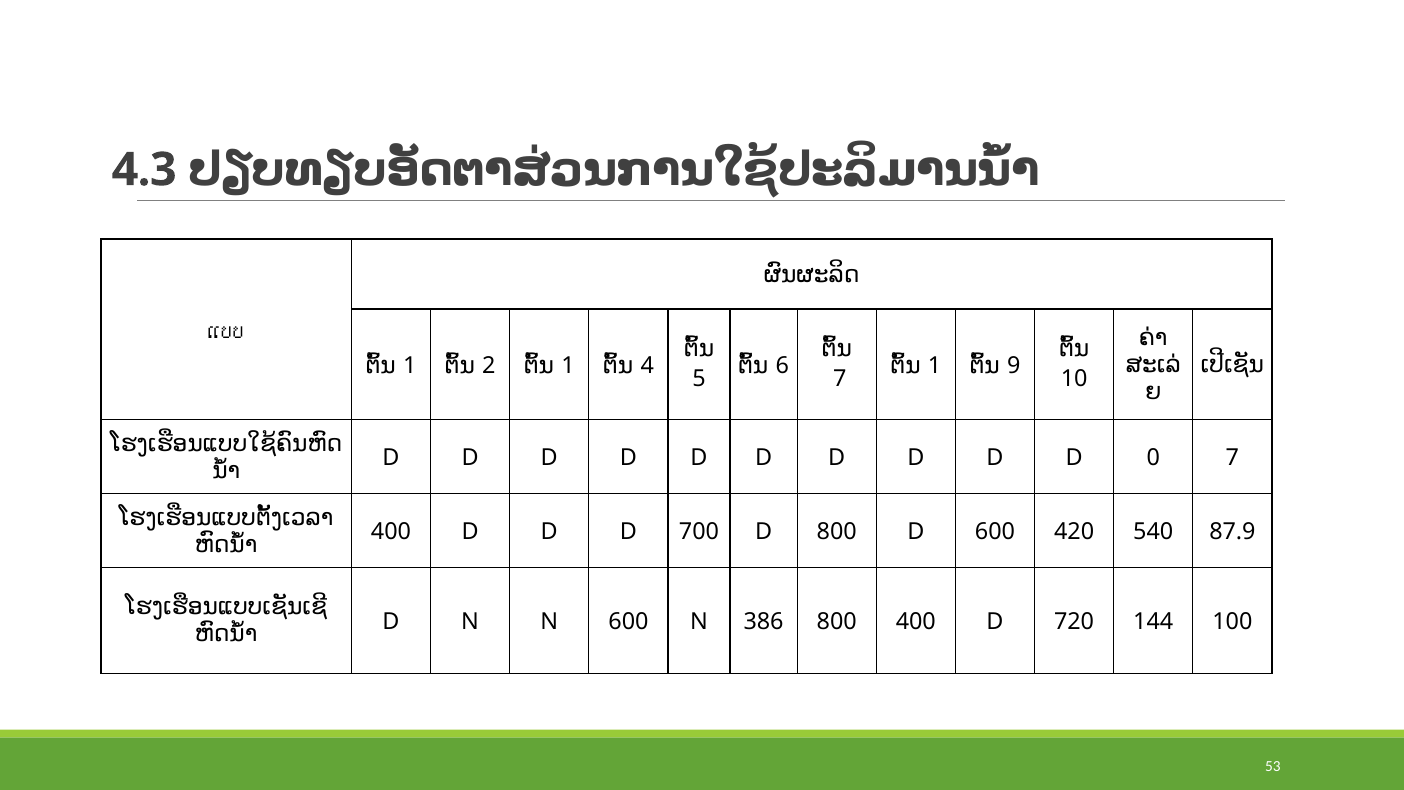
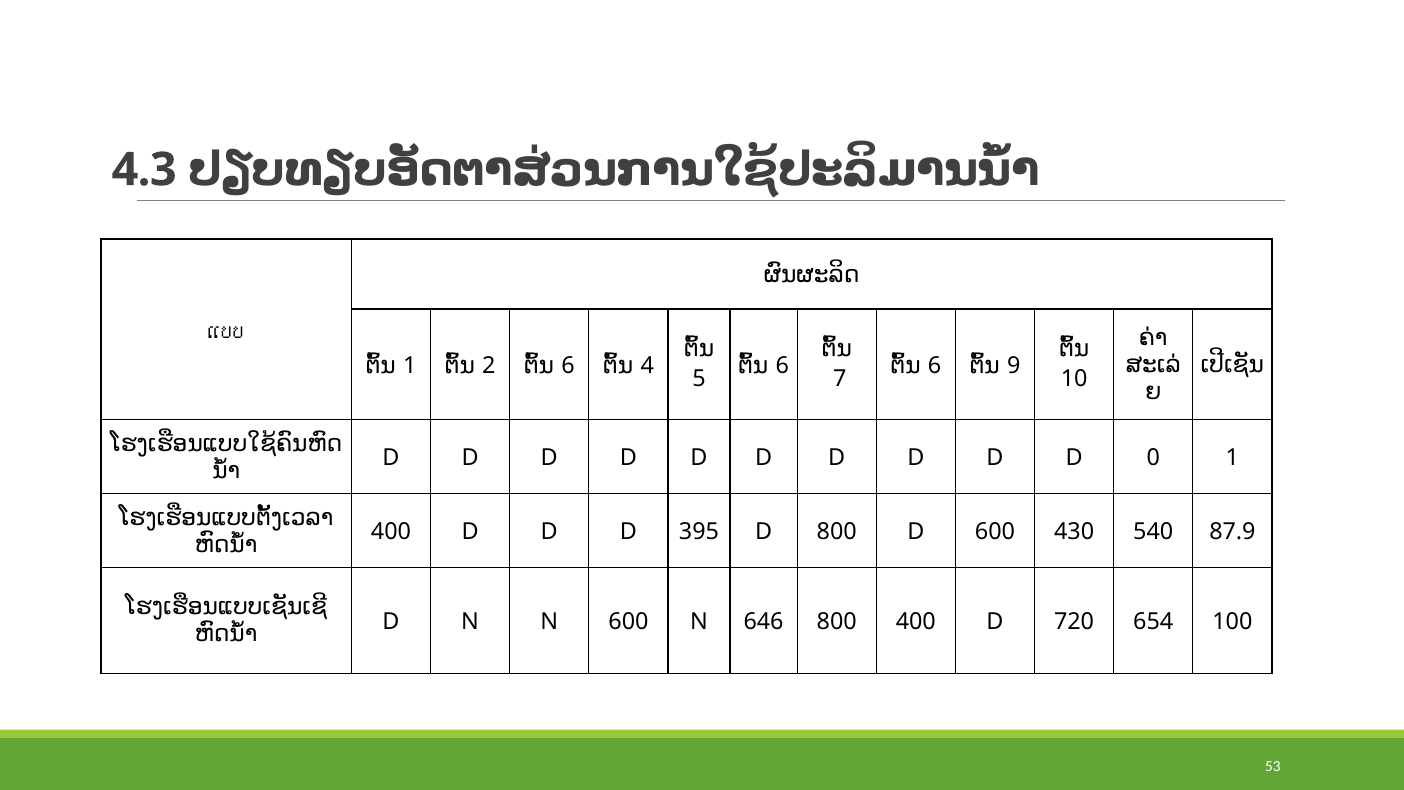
1 at (568, 366): 1 -> 6
1 at (935, 366): 1 -> 6
0 7: 7 -> 1
700: 700 -> 395
420: 420 -> 430
386: 386 -> 646
144: 144 -> 654
